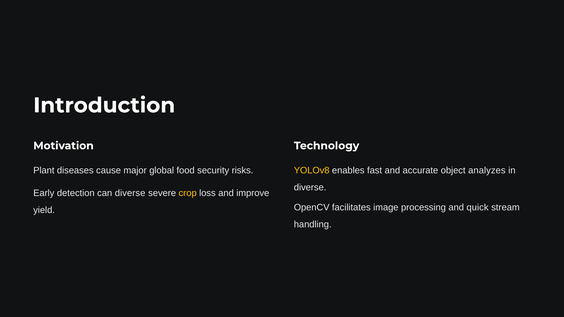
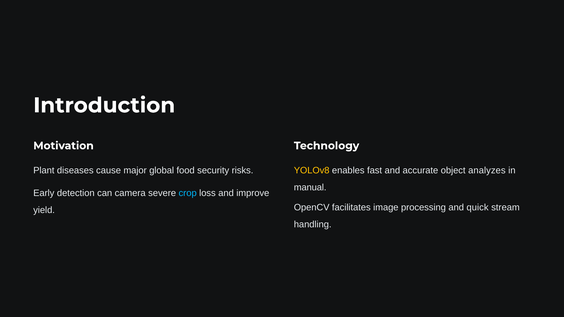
diverse at (310, 187): diverse -> manual
can diverse: diverse -> camera
crop colour: yellow -> light blue
